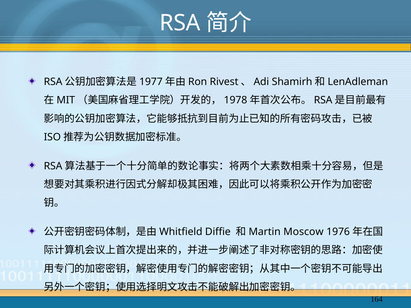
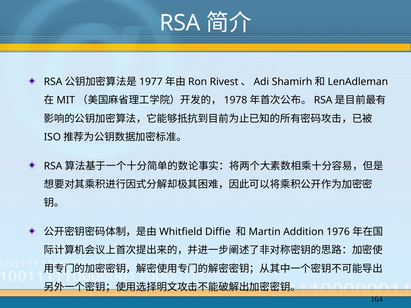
Moscow: Moscow -> Addition
